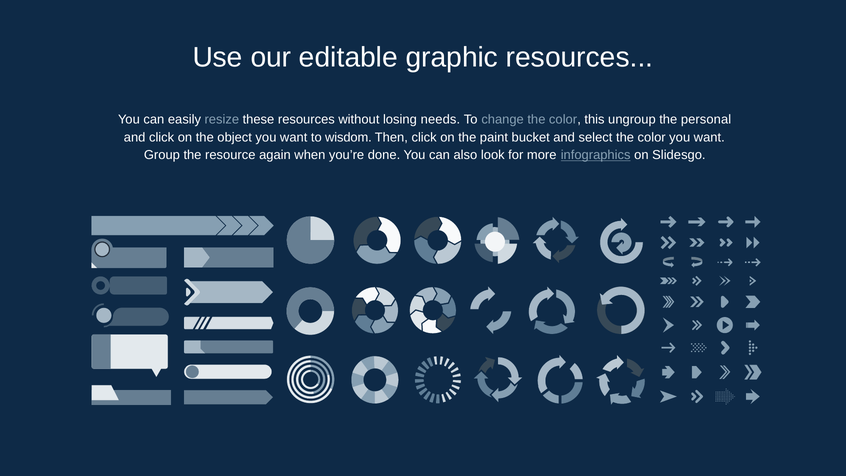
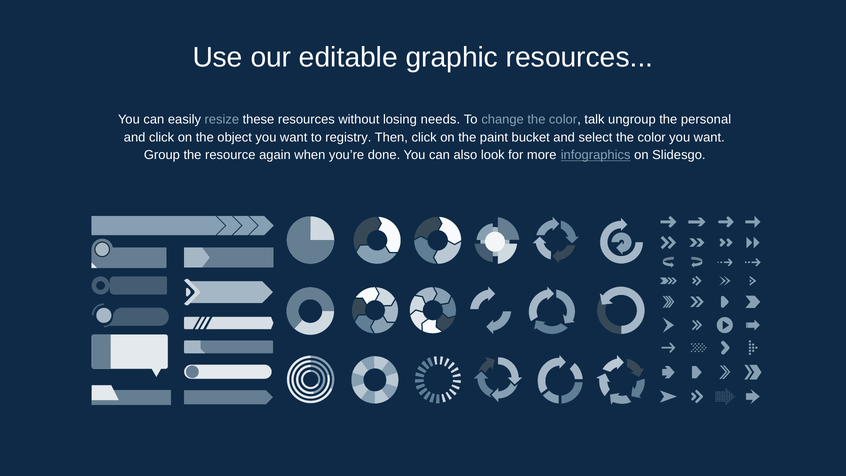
this: this -> talk
wisdom: wisdom -> registry
